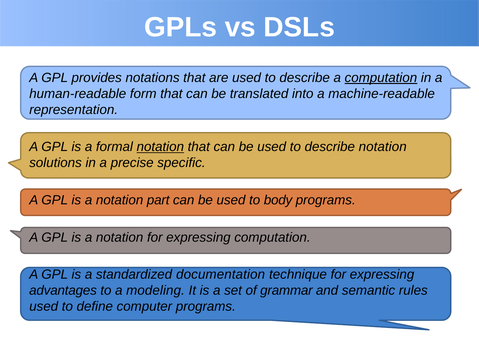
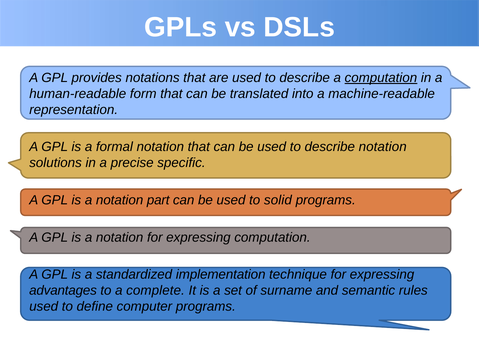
notation at (160, 147) underline: present -> none
body: body -> solid
documentation: documentation -> implementation
modeling: modeling -> complete
grammar: grammar -> surname
